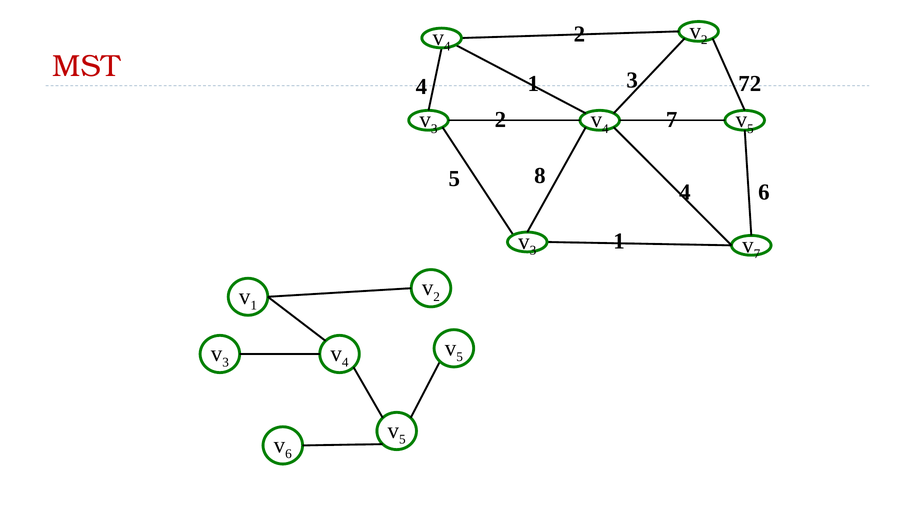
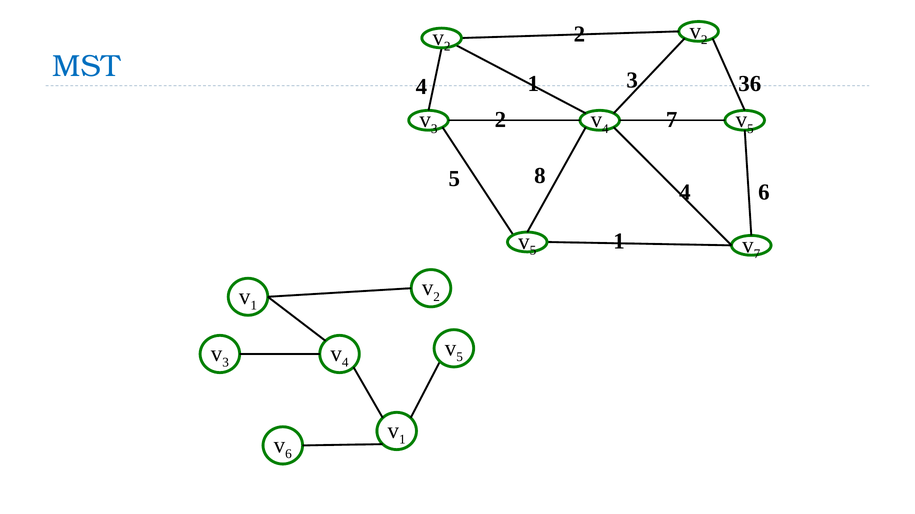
4 at (447, 47): 4 -> 2
MST colour: red -> blue
72: 72 -> 36
3 at (533, 251): 3 -> 5
5 at (402, 440): 5 -> 1
